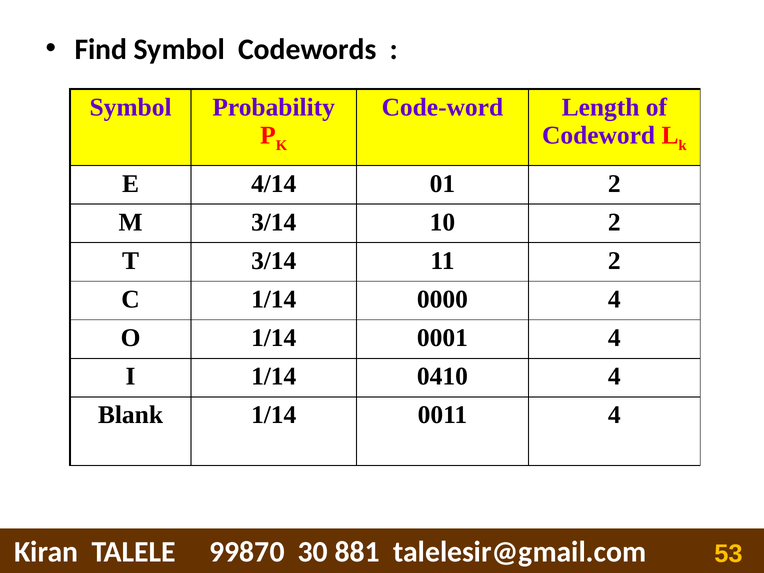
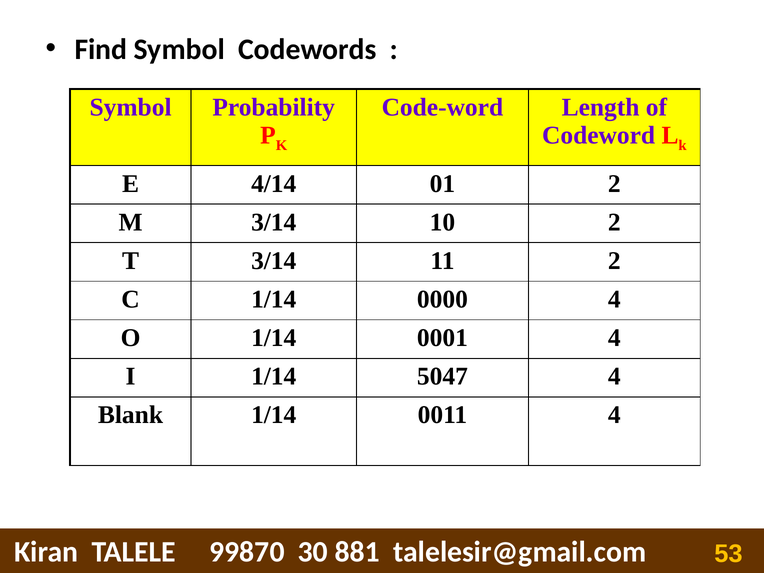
0410: 0410 -> 5047
